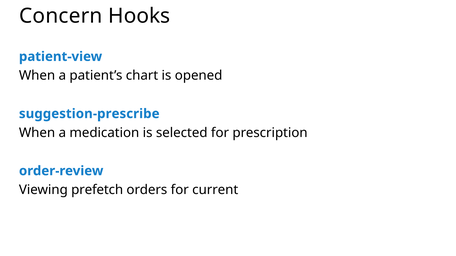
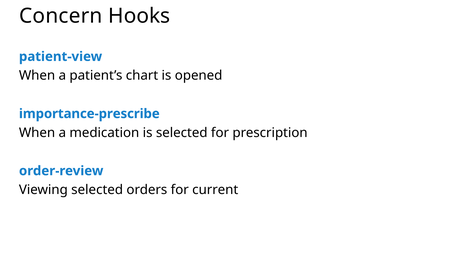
suggestion-prescribe: suggestion-prescribe -> importance-prescribe
Viewing prefetch: prefetch -> selected
